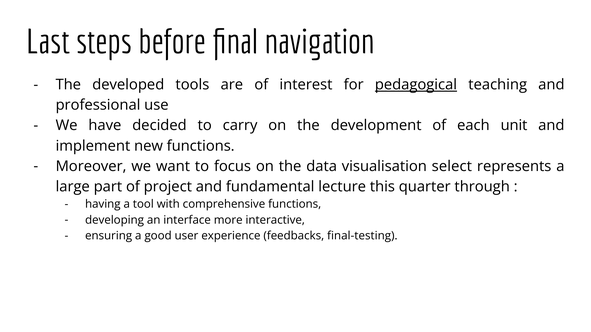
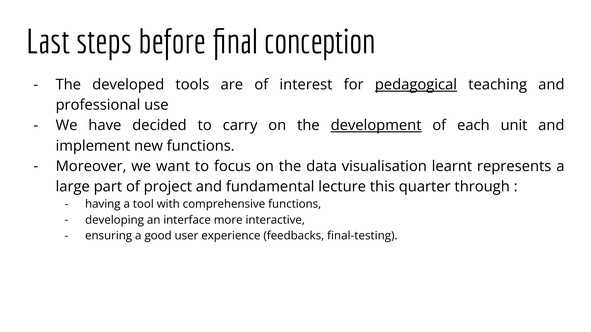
navigation: navigation -> conception
development underline: none -> present
select: select -> learnt
